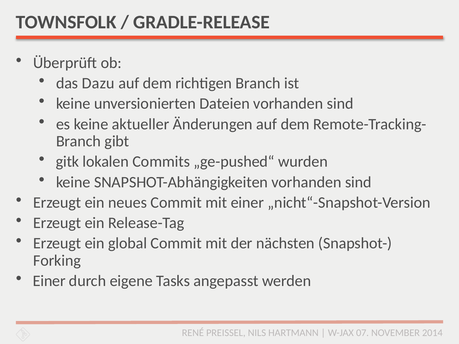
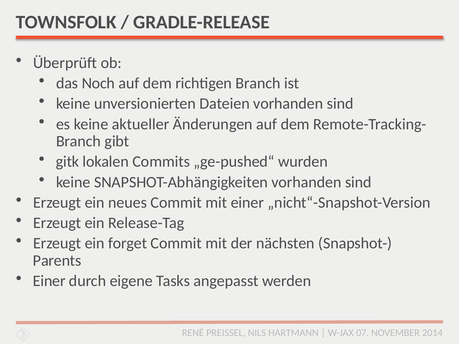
Dazu: Dazu -> Noch
global: global -> forget
Forking: Forking -> Parents
